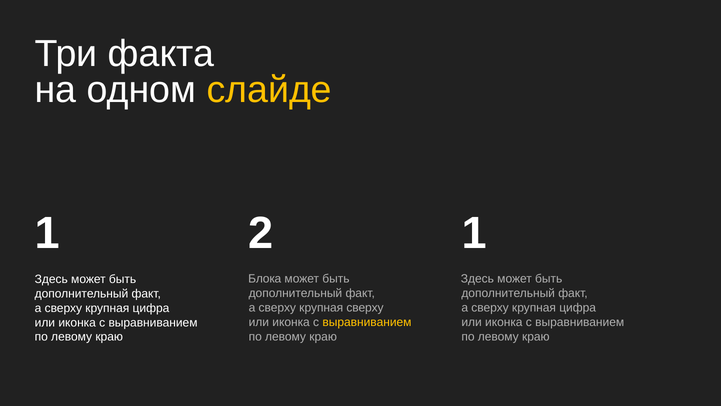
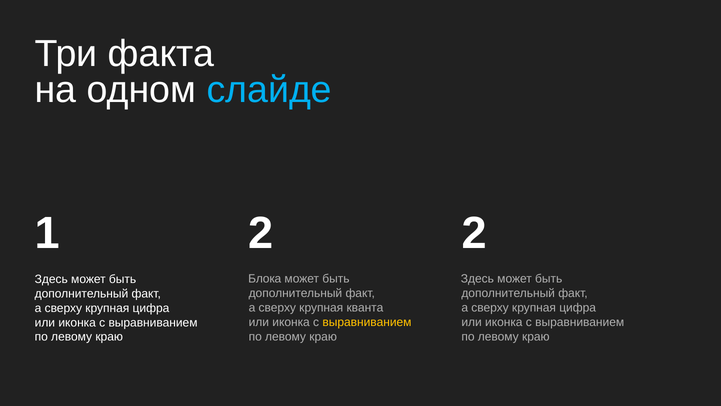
слайде colour: yellow -> light blue
2 1: 1 -> 2
крупная сверху: сверху -> кванта
